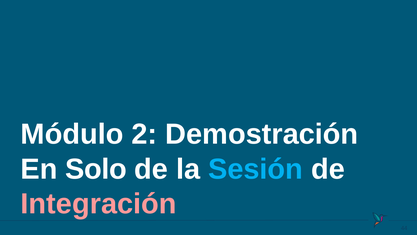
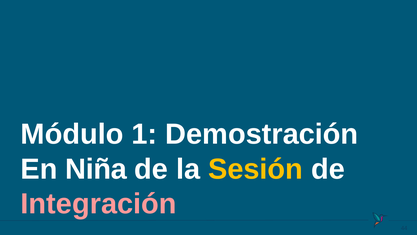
2: 2 -> 1
Solo: Solo -> Niña
Sesión colour: light blue -> yellow
